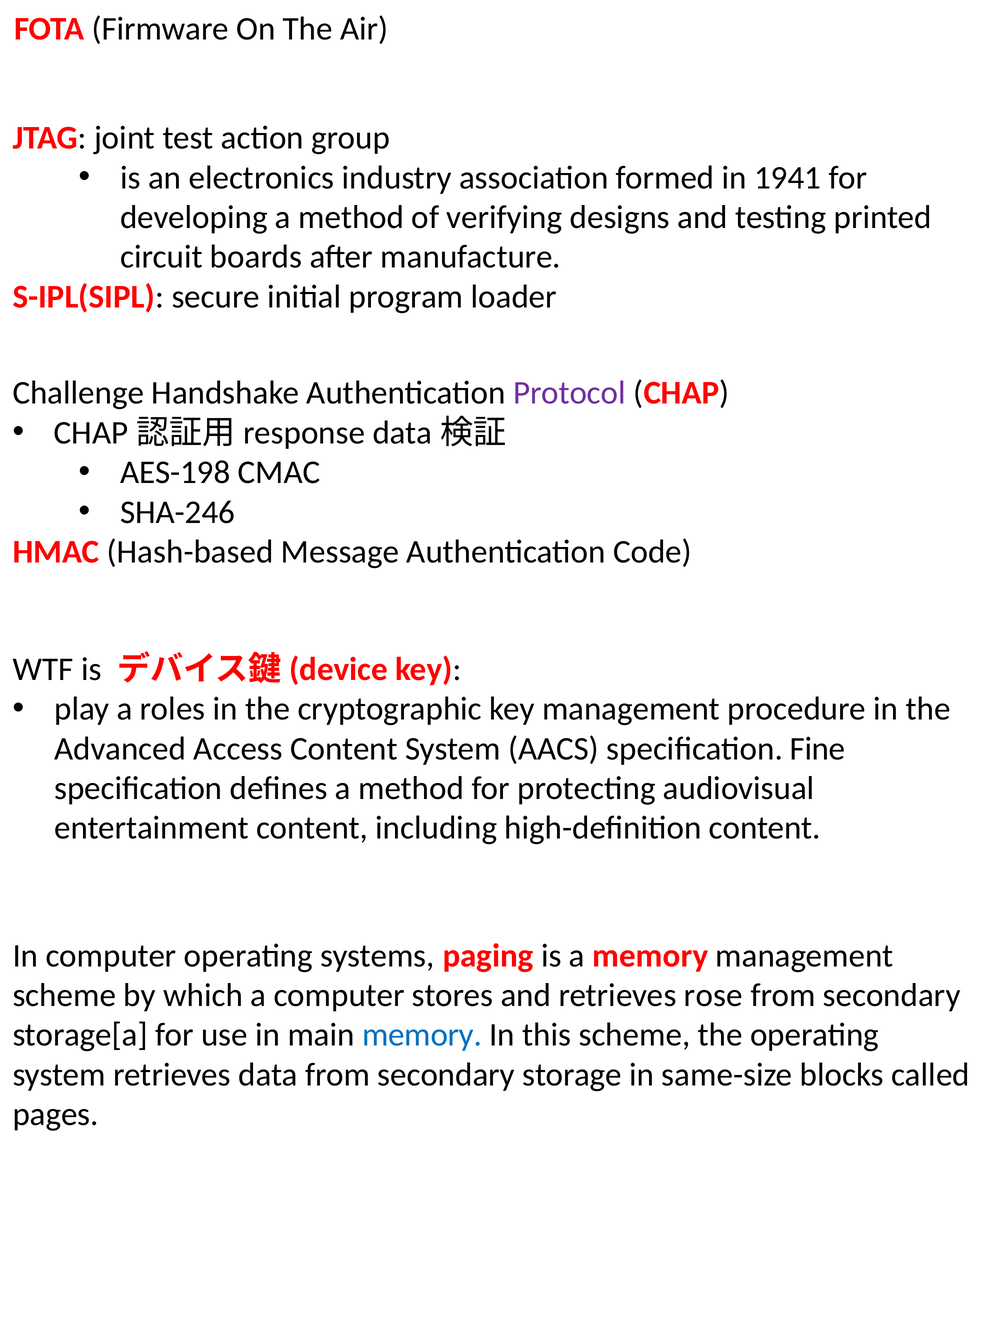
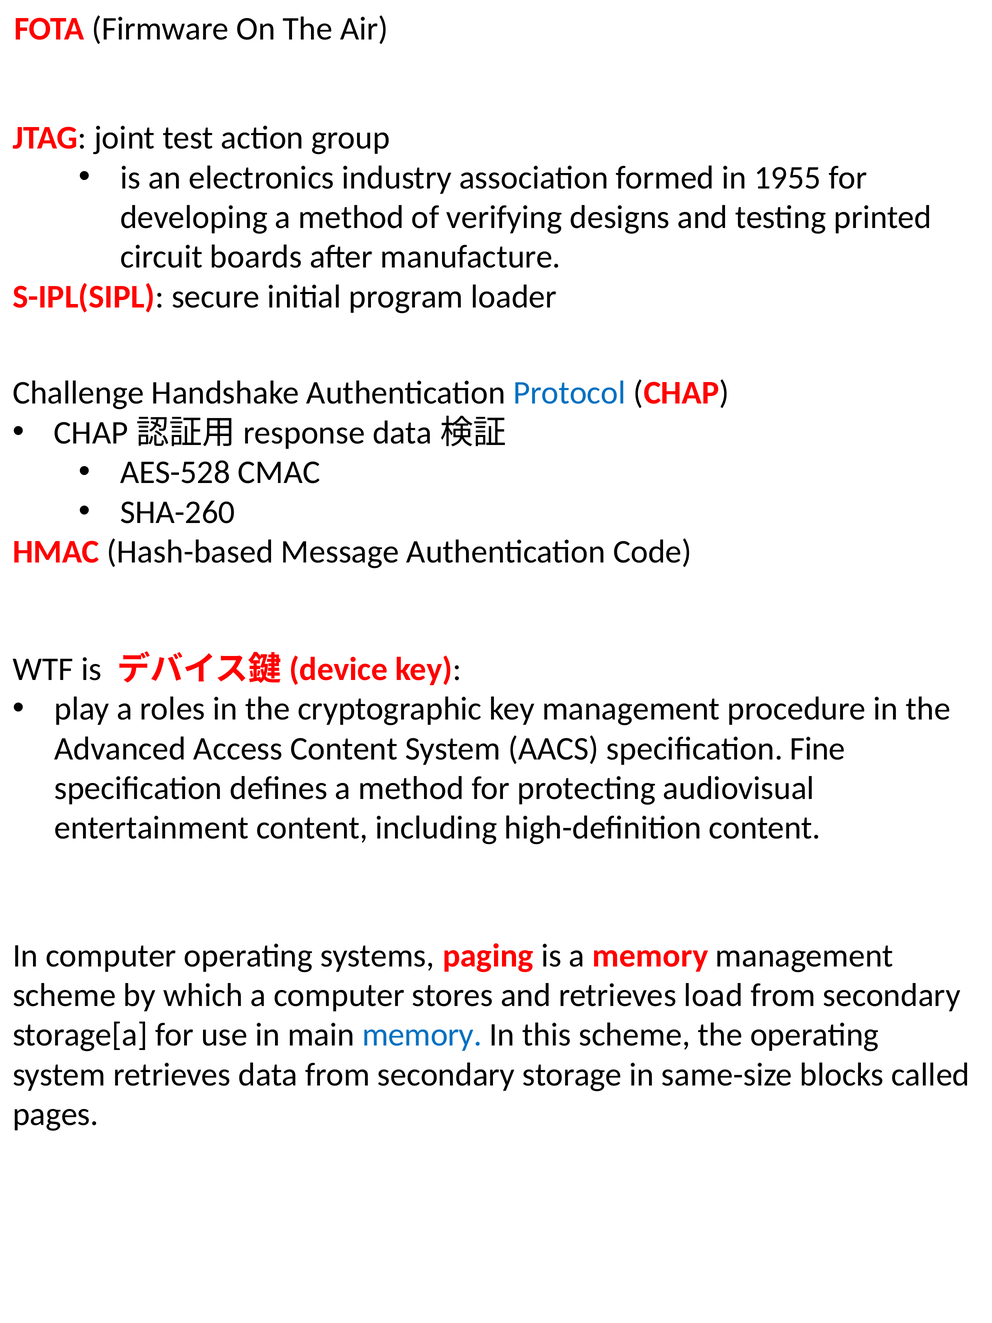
1941: 1941 -> 1955
Protocol colour: purple -> blue
AES-198: AES-198 -> AES-528
SHA-246: SHA-246 -> SHA-260
rose: rose -> load
